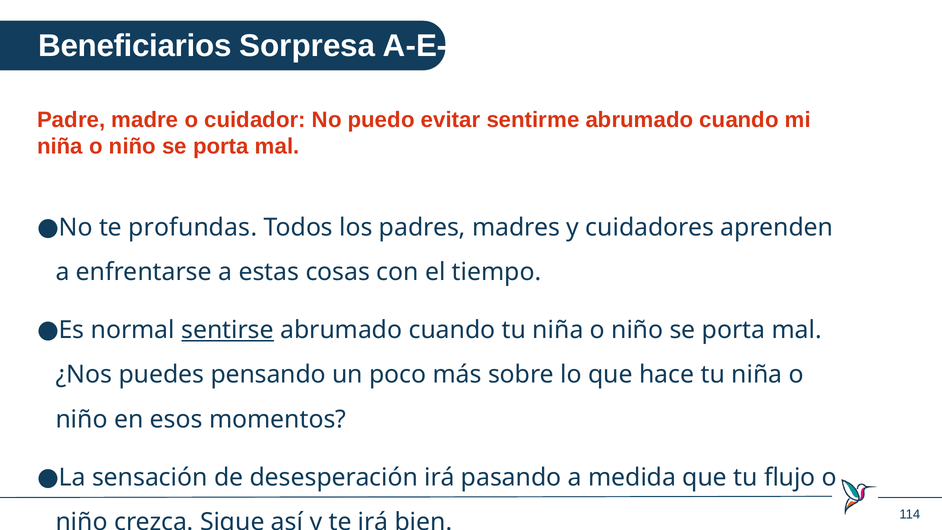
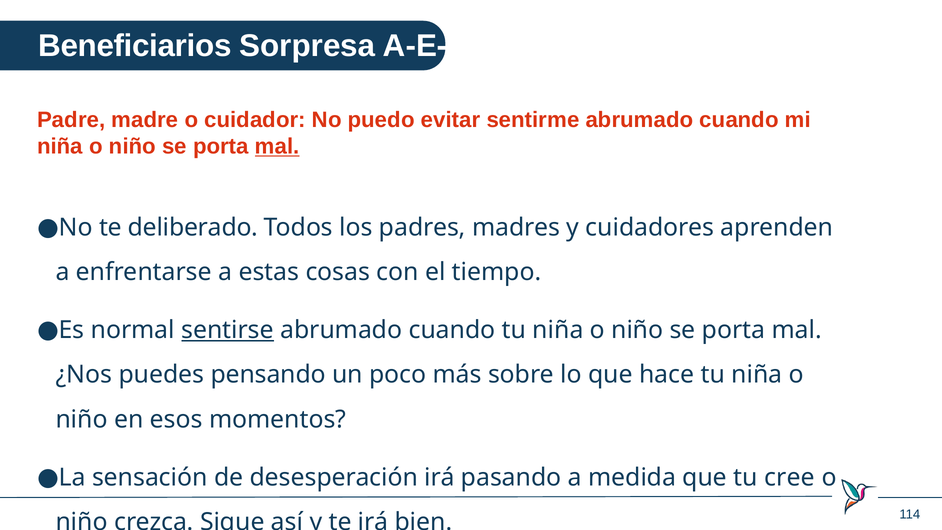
mal at (277, 146) underline: none -> present
profundas: profundas -> deliberado
flujo: flujo -> cree
